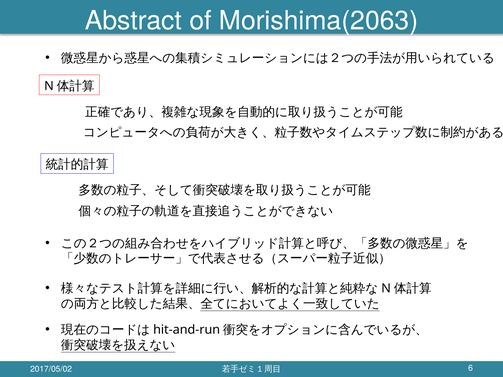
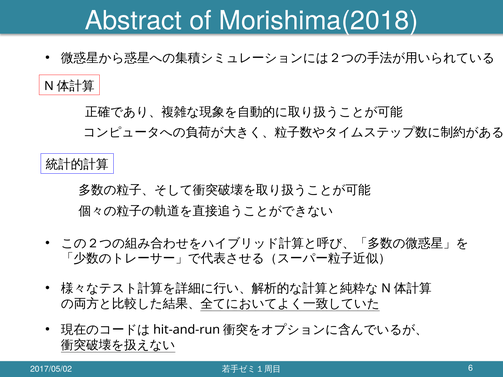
Morishima(2063: Morishima(2063 -> Morishima(2018
